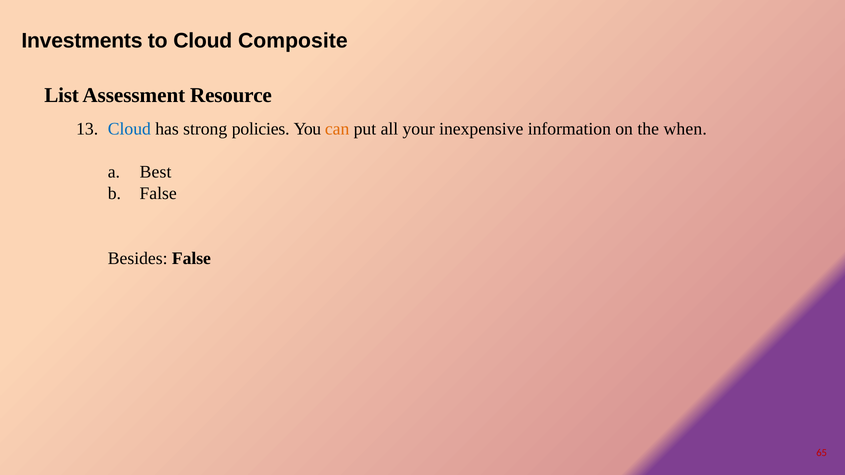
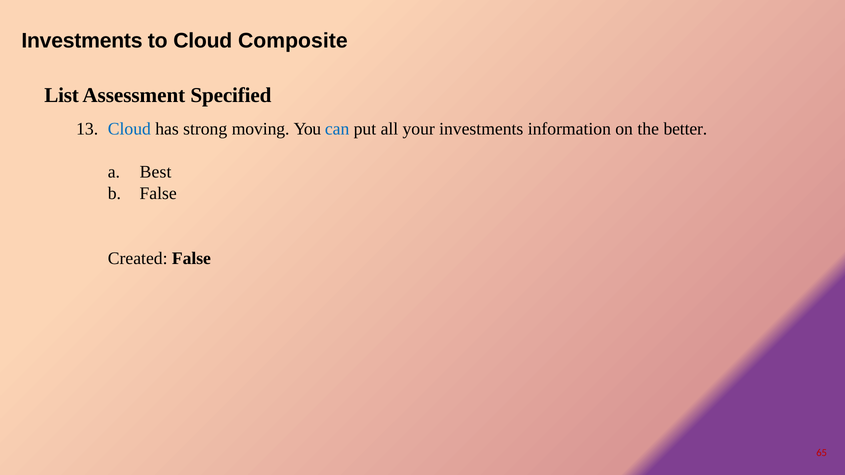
Resource: Resource -> Specified
policies: policies -> moving
can colour: orange -> blue
your inexpensive: inexpensive -> investments
when: when -> better
Besides: Besides -> Created
